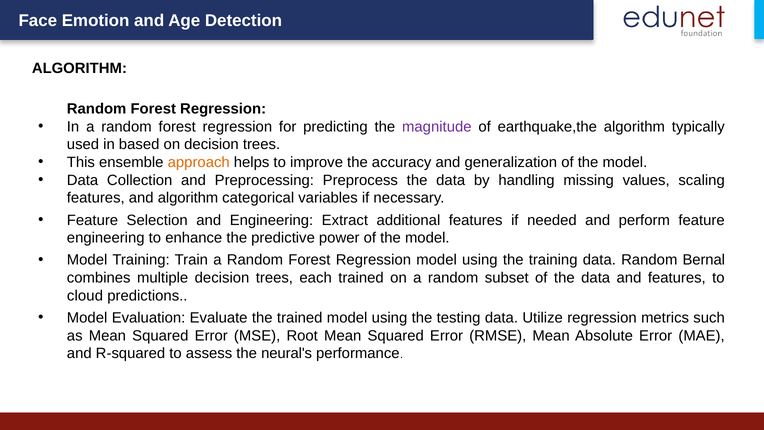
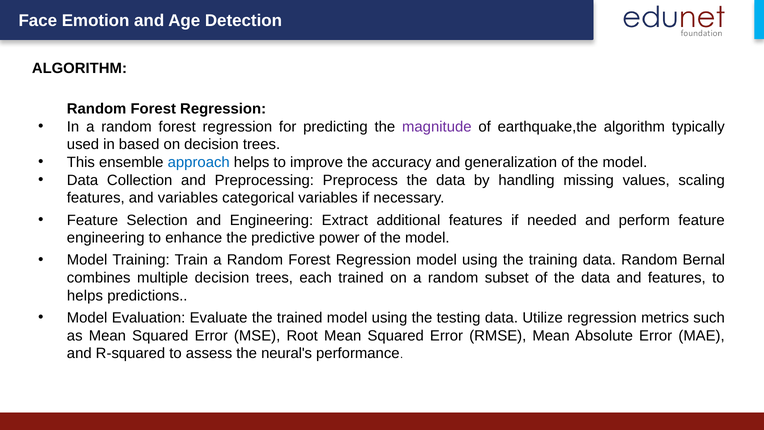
approach colour: orange -> blue
and algorithm: algorithm -> variables
cloud at (85, 296): cloud -> helps
